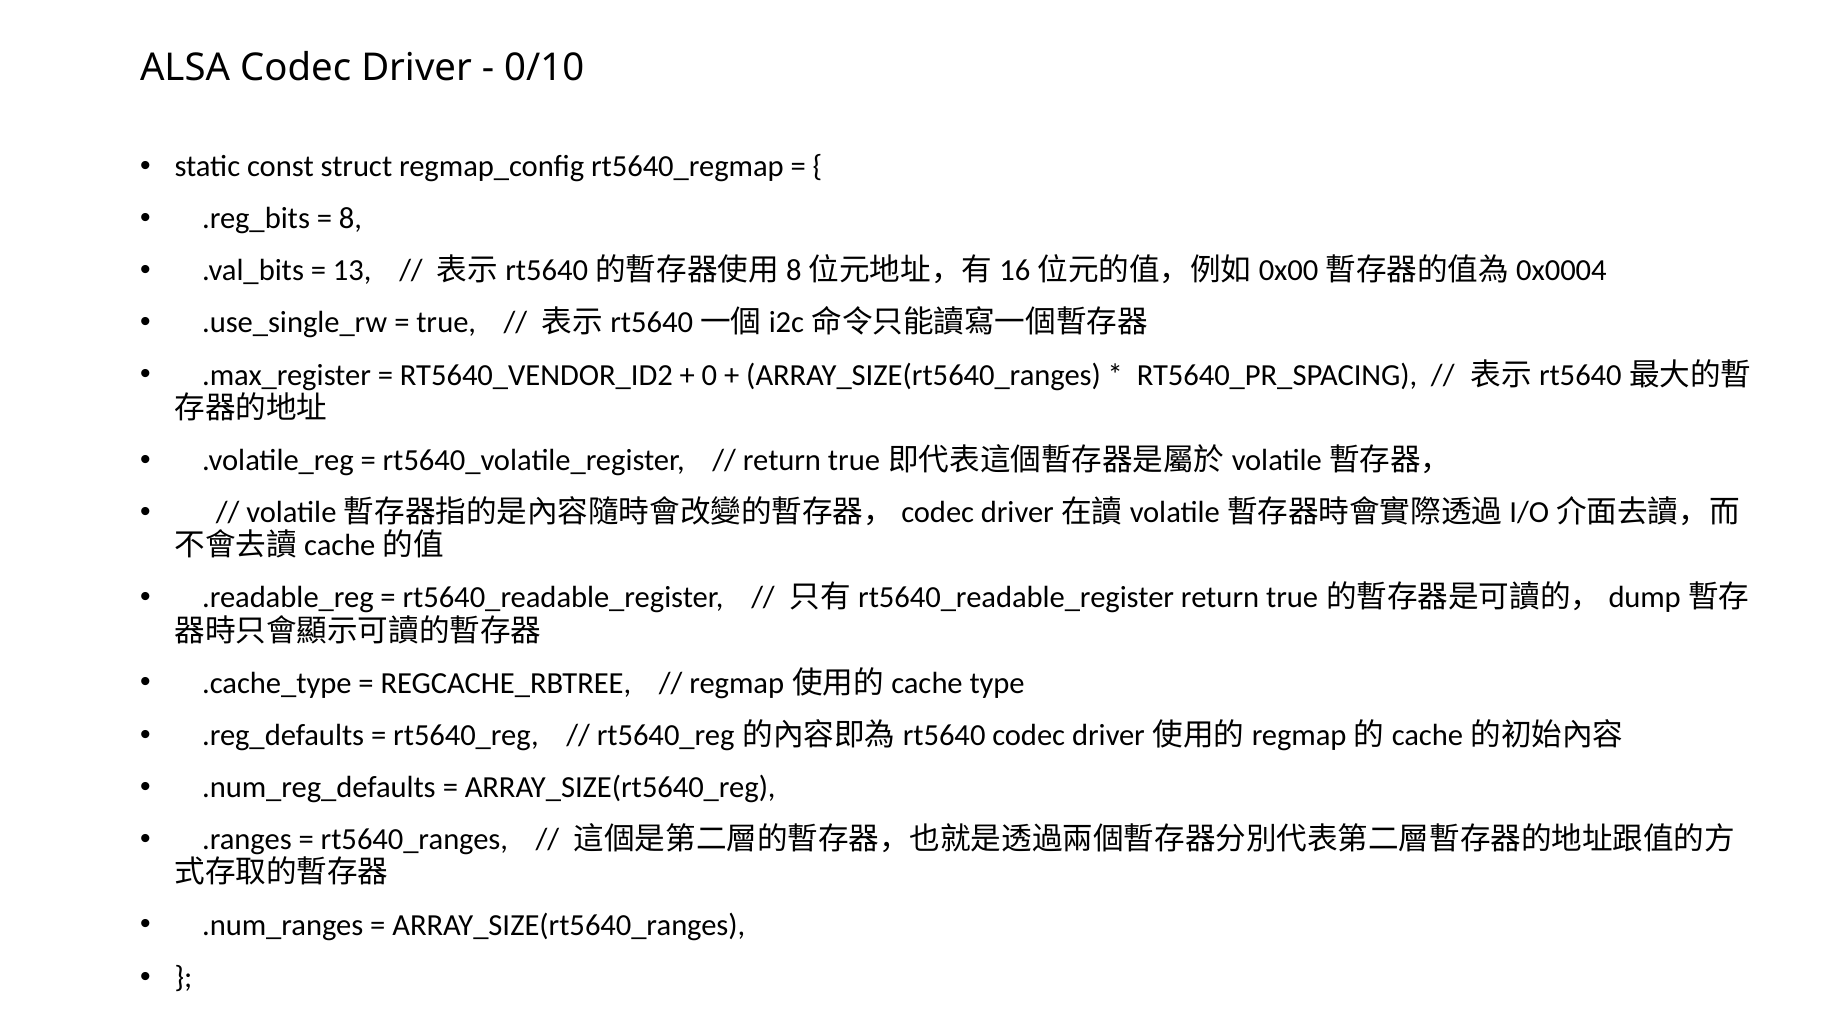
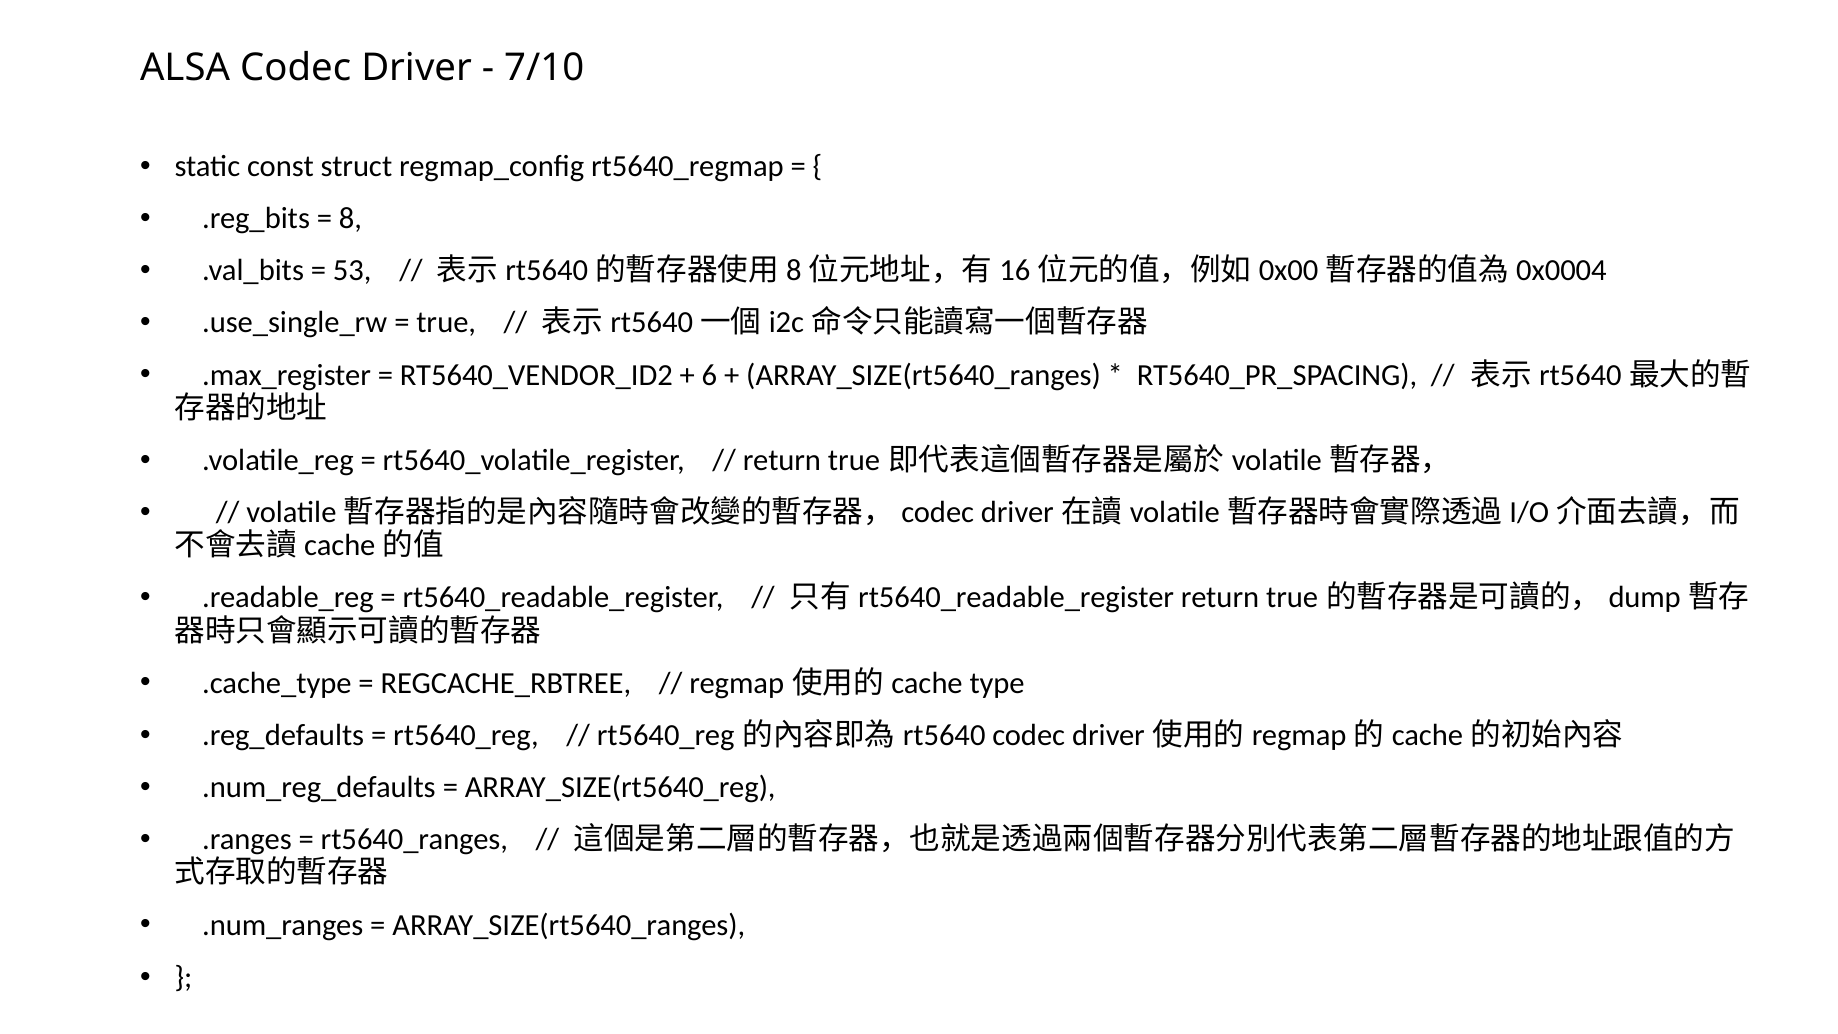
0/10: 0/10 -> 7/10
13: 13 -> 53
0: 0 -> 6
